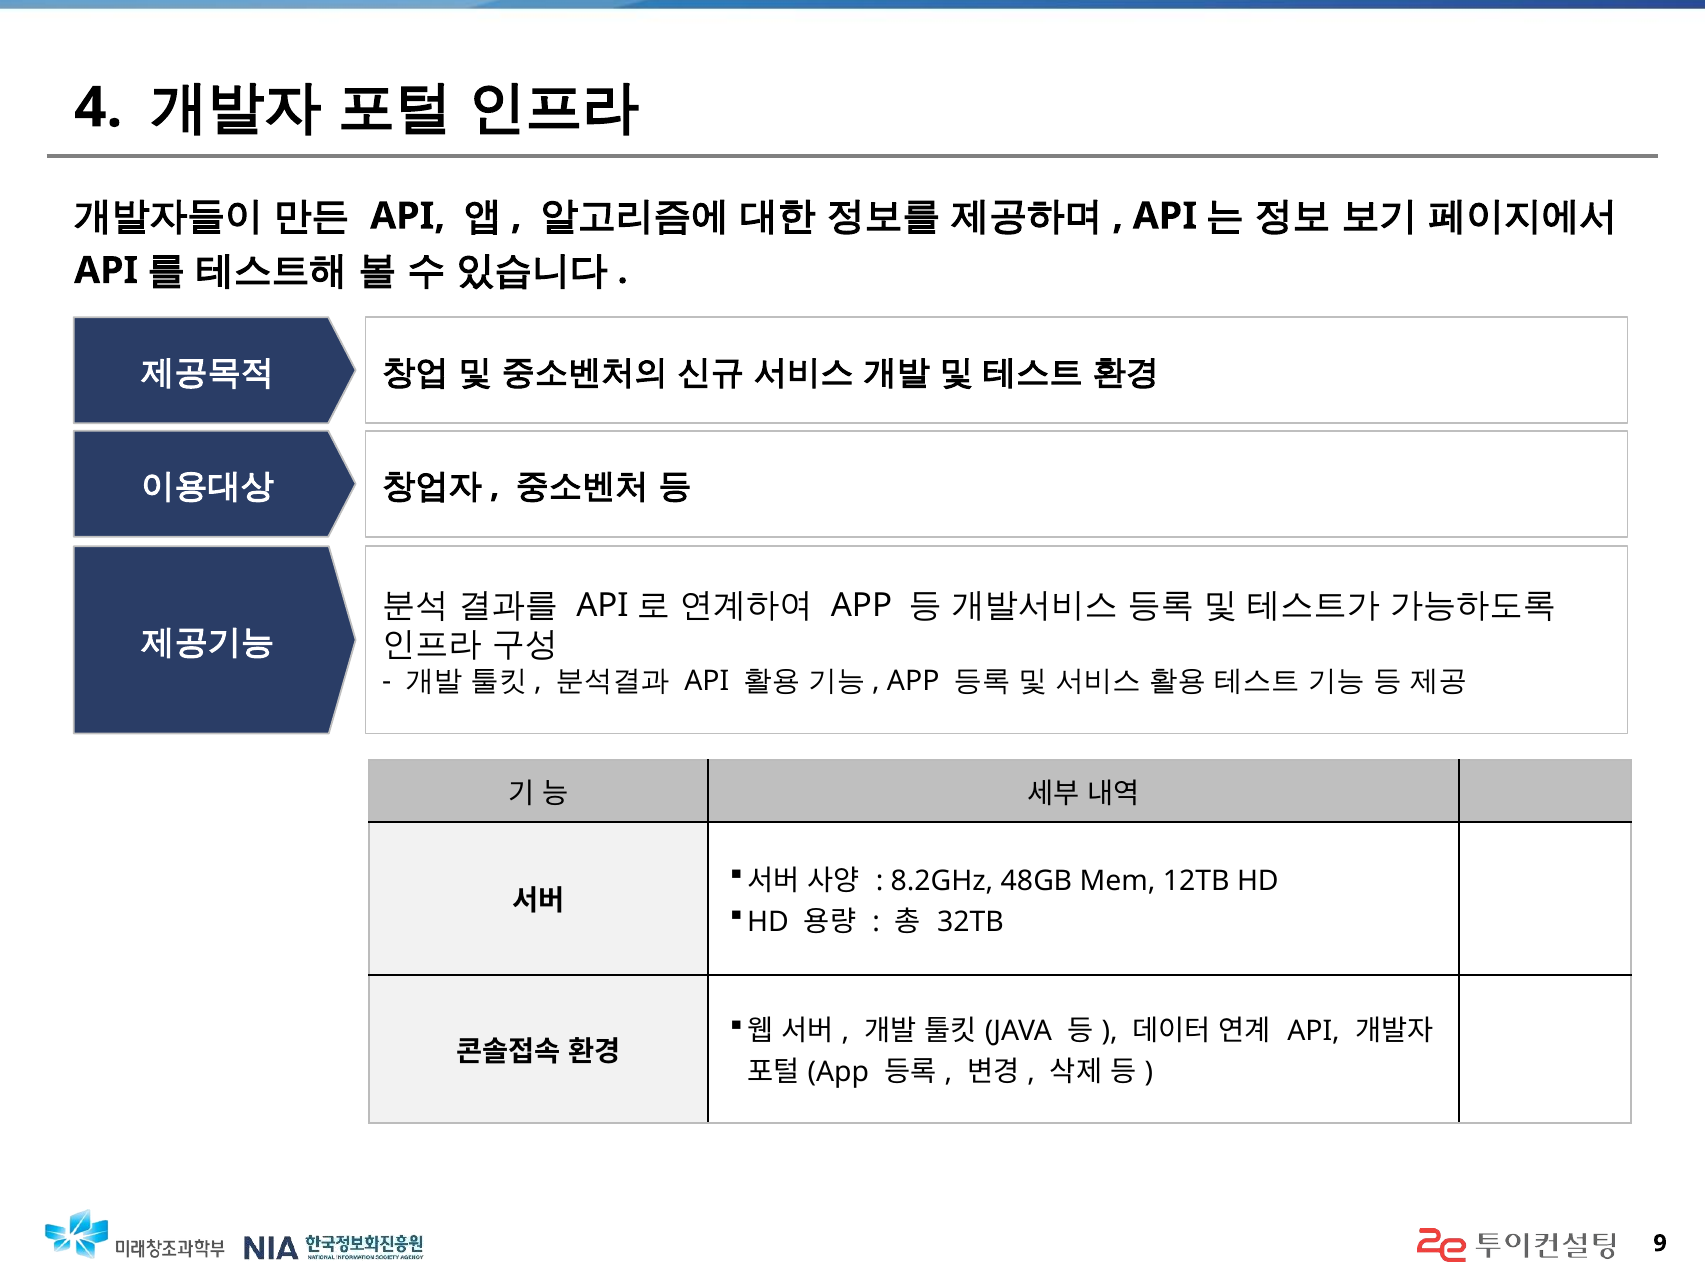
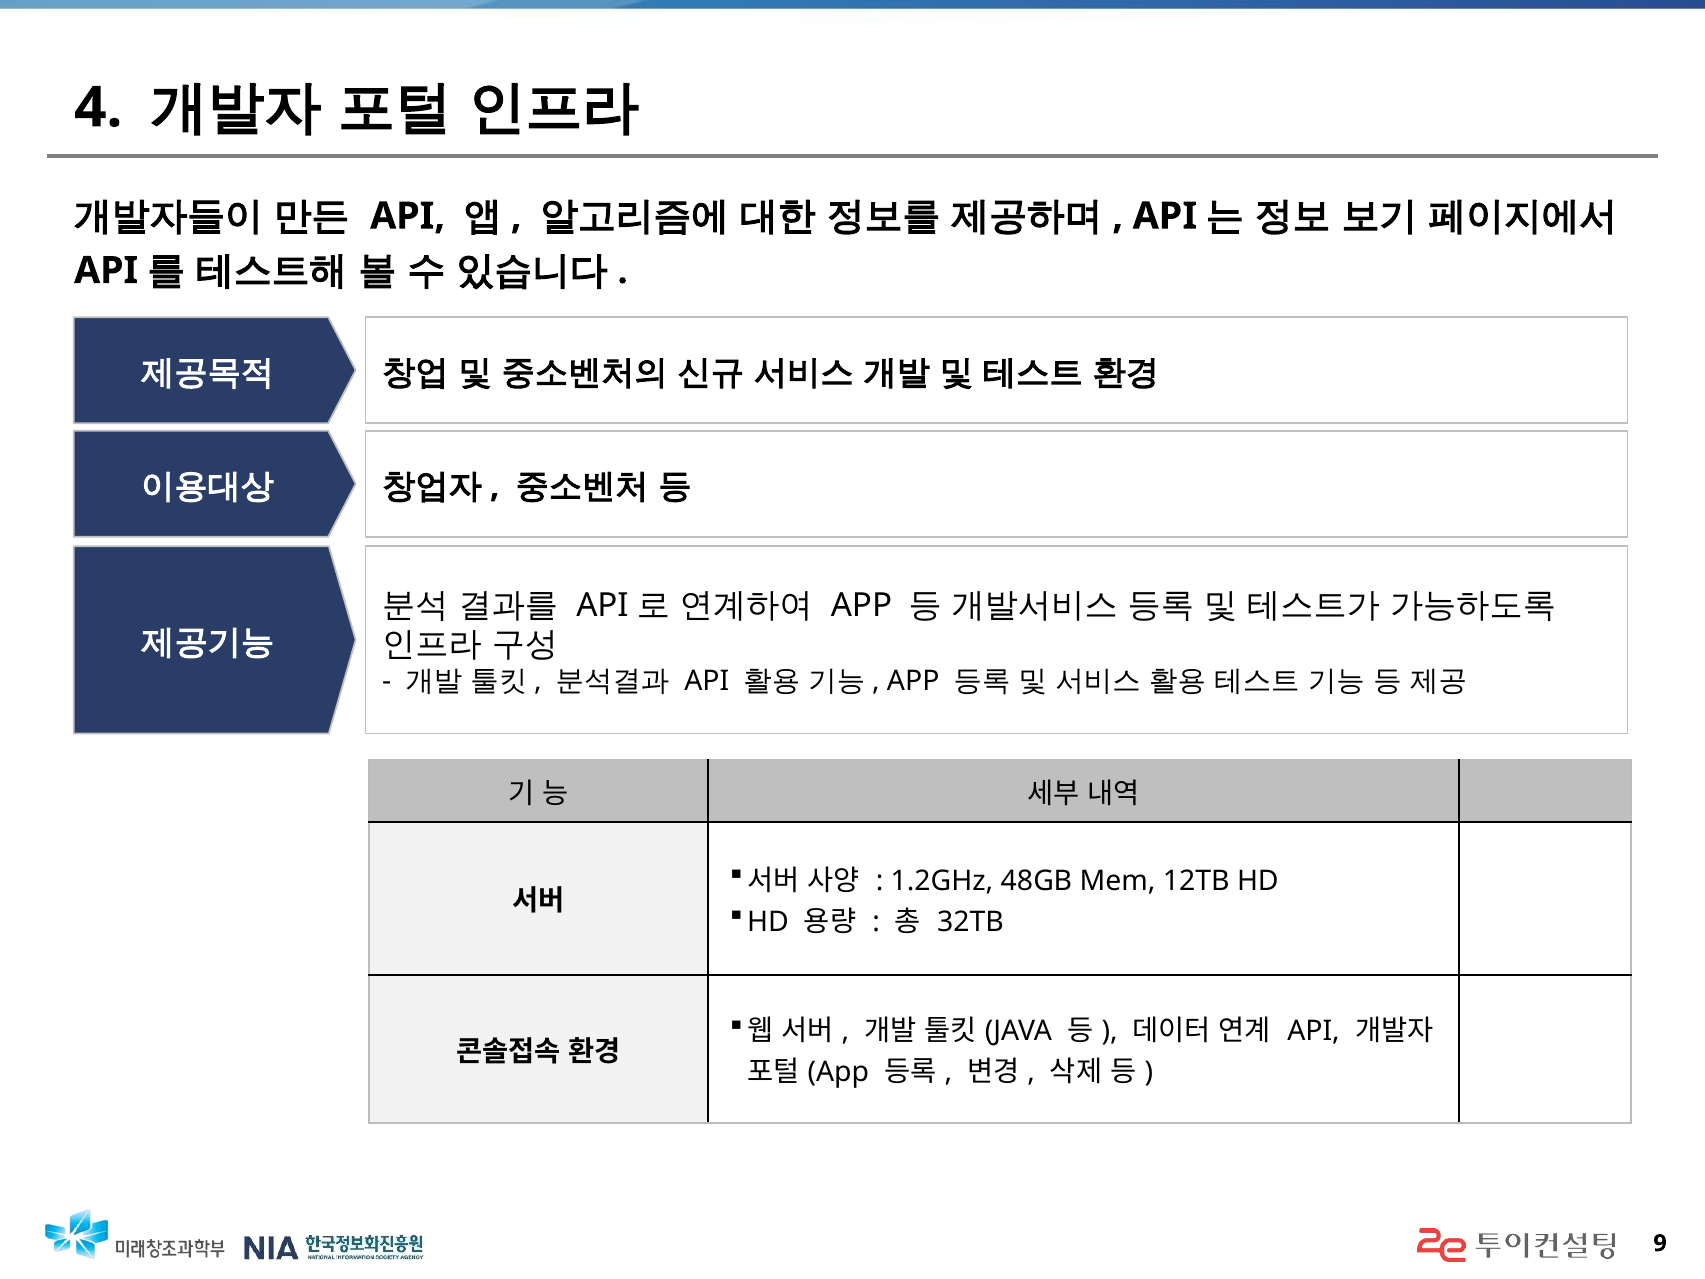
8.2GHz: 8.2GHz -> 1.2GHz
